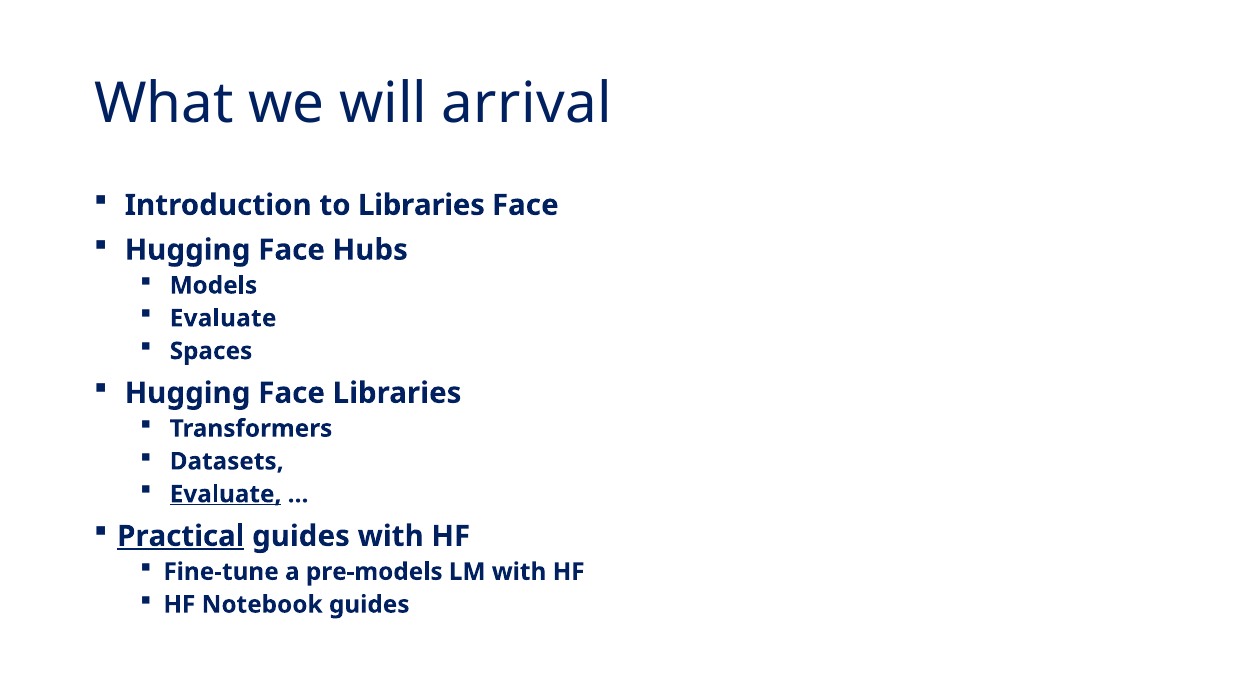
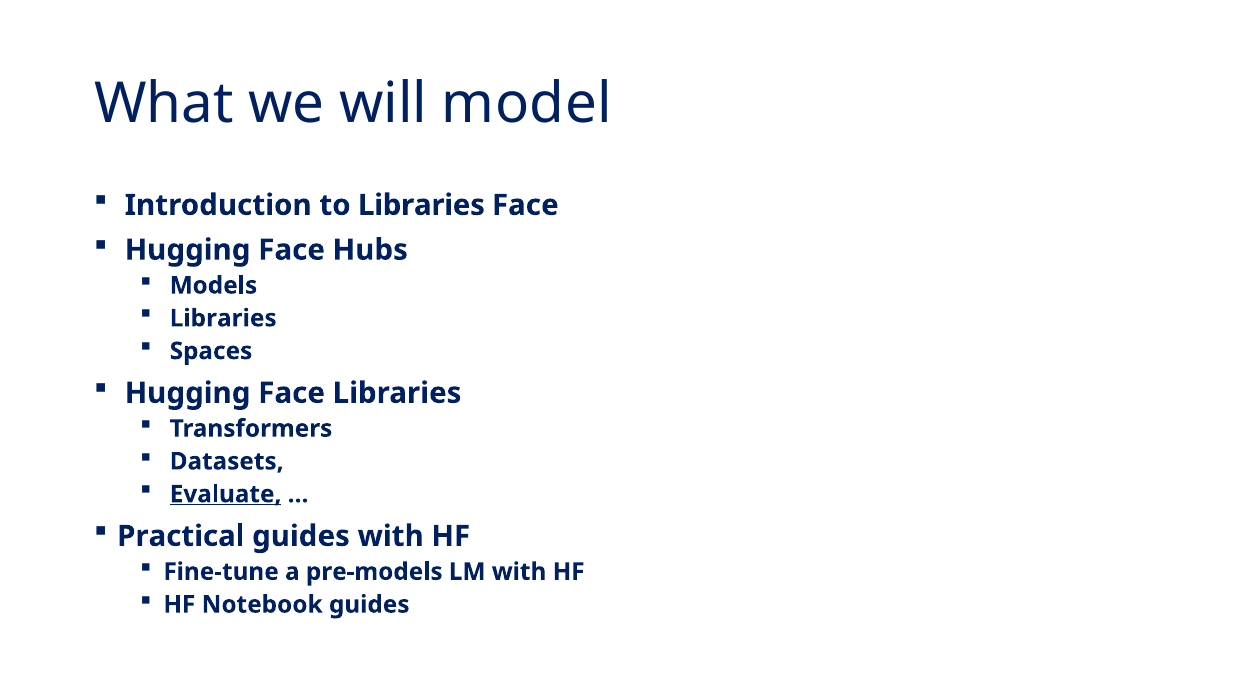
arrival: arrival -> model
Evaluate at (223, 318): Evaluate -> Libraries
Practical underline: present -> none
